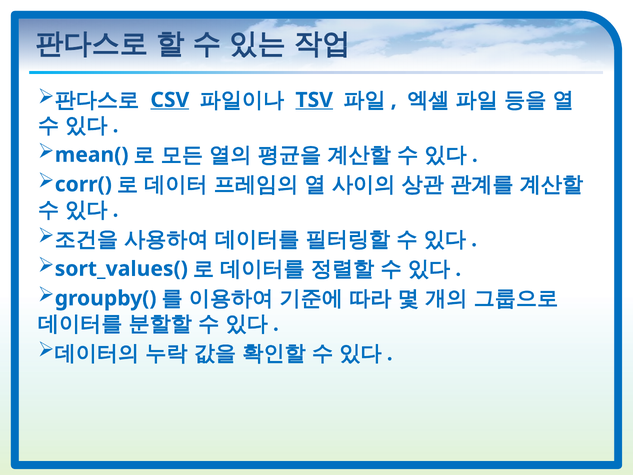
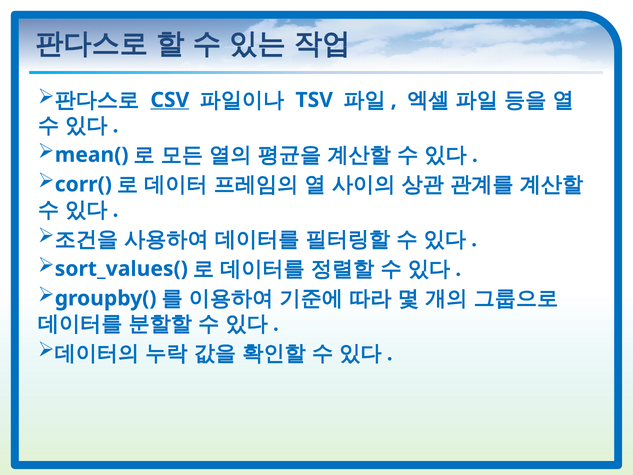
TSV underline: present -> none
